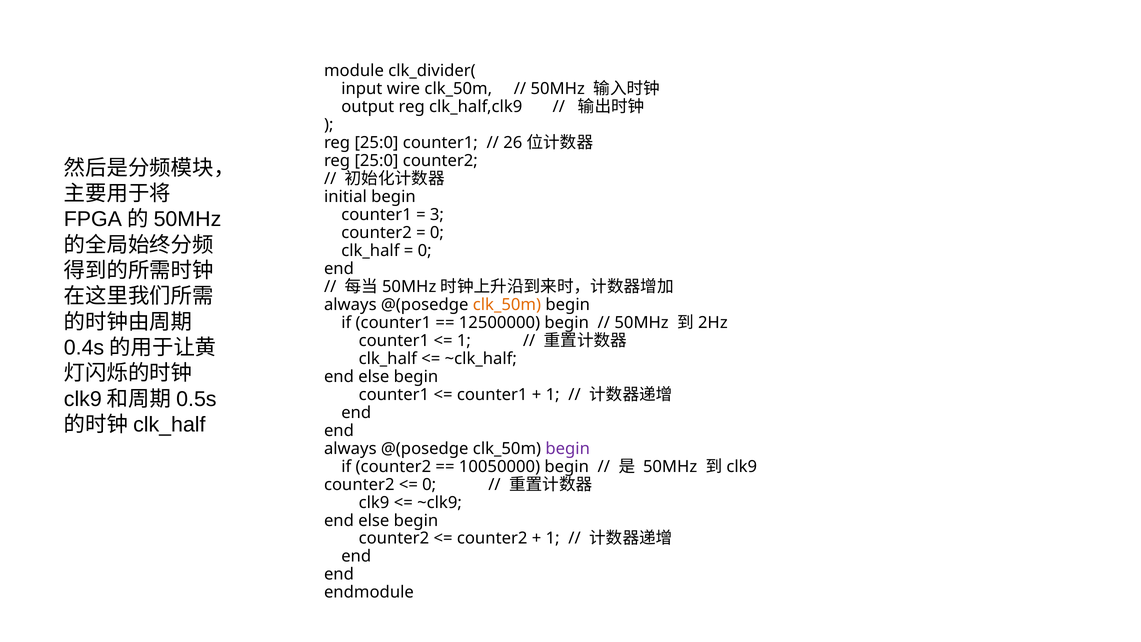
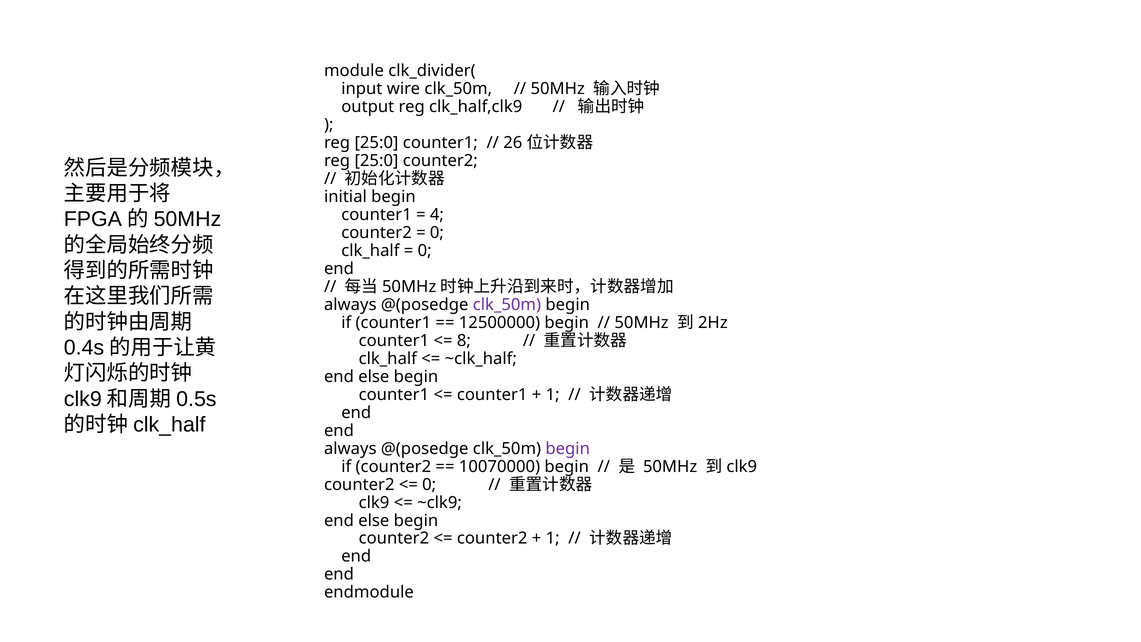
3: 3 -> 4
clk_50m at (507, 304) colour: orange -> purple
1 at (464, 340): 1 -> 8
10050000: 10050000 -> 10070000
